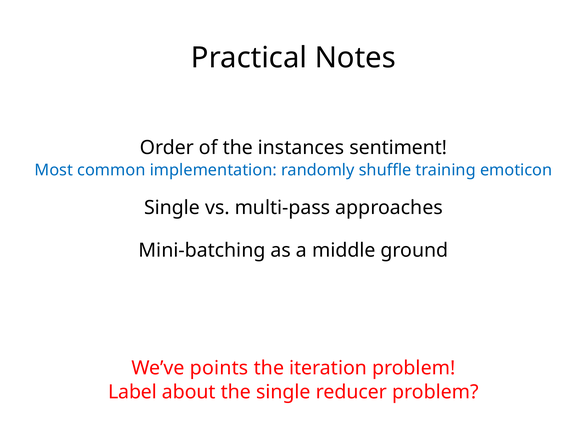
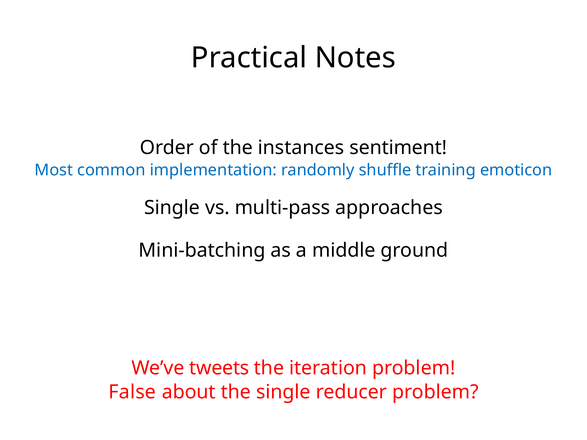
points: points -> tweets
Label: Label -> False
